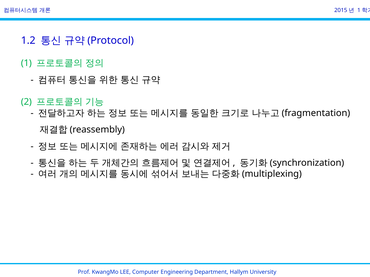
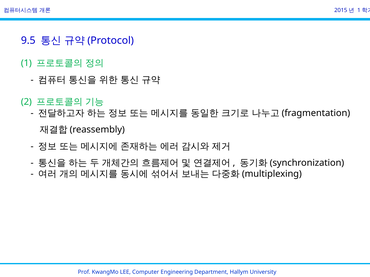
1.2: 1.2 -> 9.5
